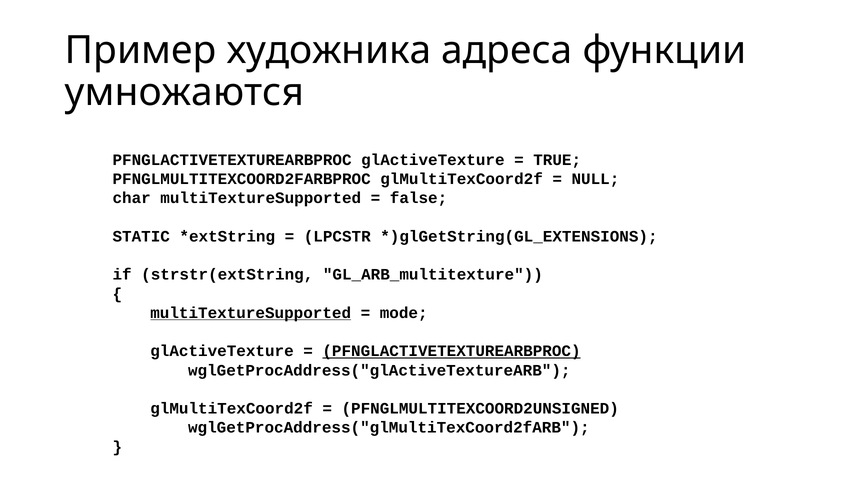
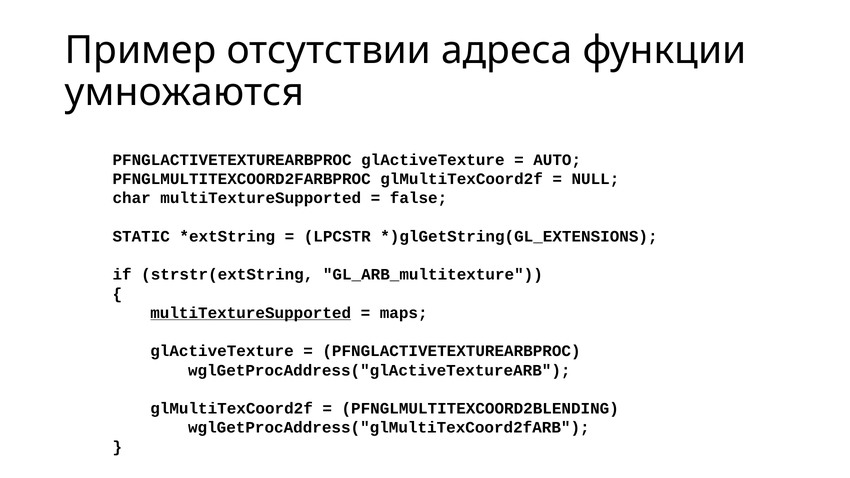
художника: художника -> отсутствии
TRUE: TRUE -> AUTO
mode: mode -> maps
PFNGLACTIVETEXTUREARBPROC at (451, 351) underline: present -> none
PFNGLMULTITEXCOORD2UNSIGNED: PFNGLMULTITEXCOORD2UNSIGNED -> PFNGLMULTITEXCOORD2BLENDING
